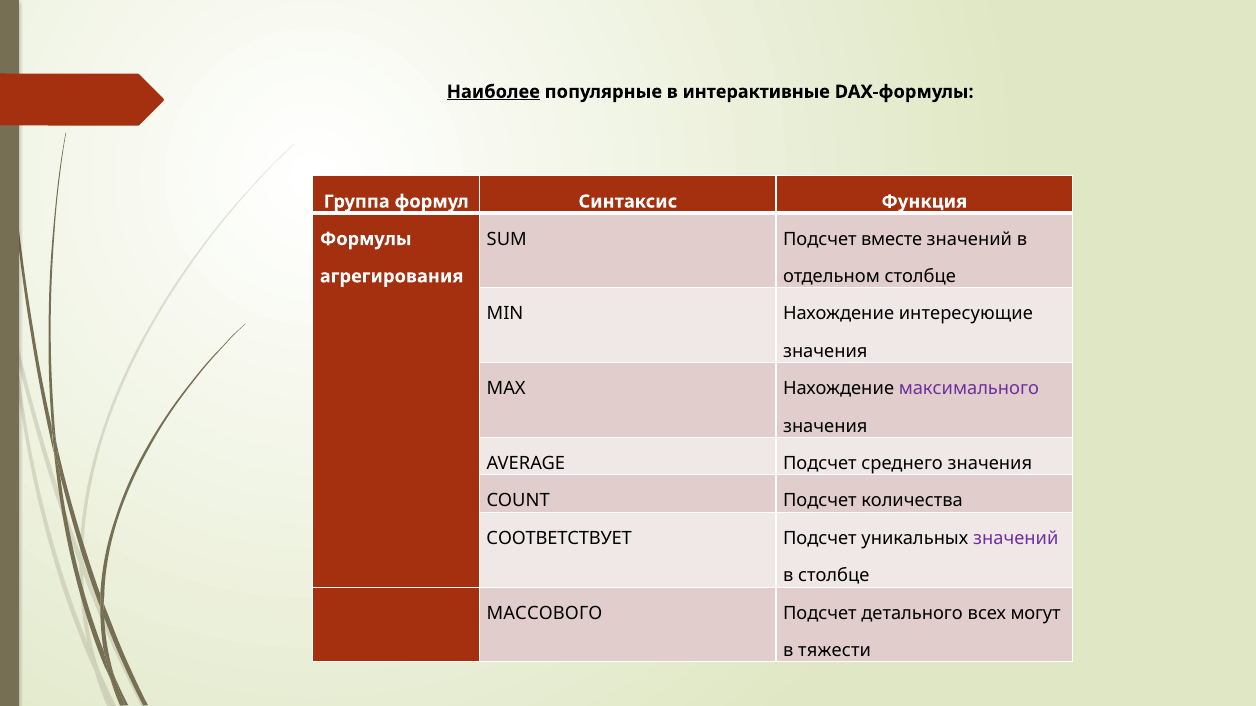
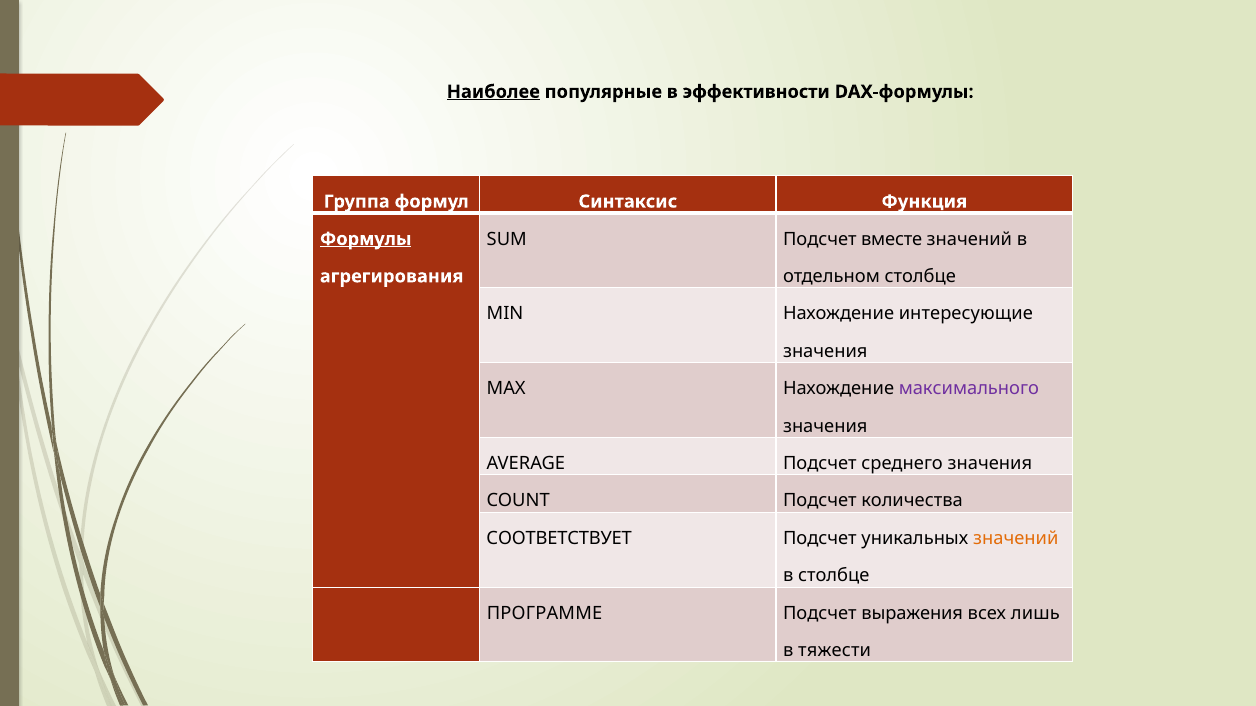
интерактивные: интерактивные -> эффективности
Формулы underline: none -> present
значений at (1016, 539) colour: purple -> orange
МАССОВОГО: МАССОВОГО -> ПРОГРАММЕ
детального: детального -> выражения
могут: могут -> лишь
